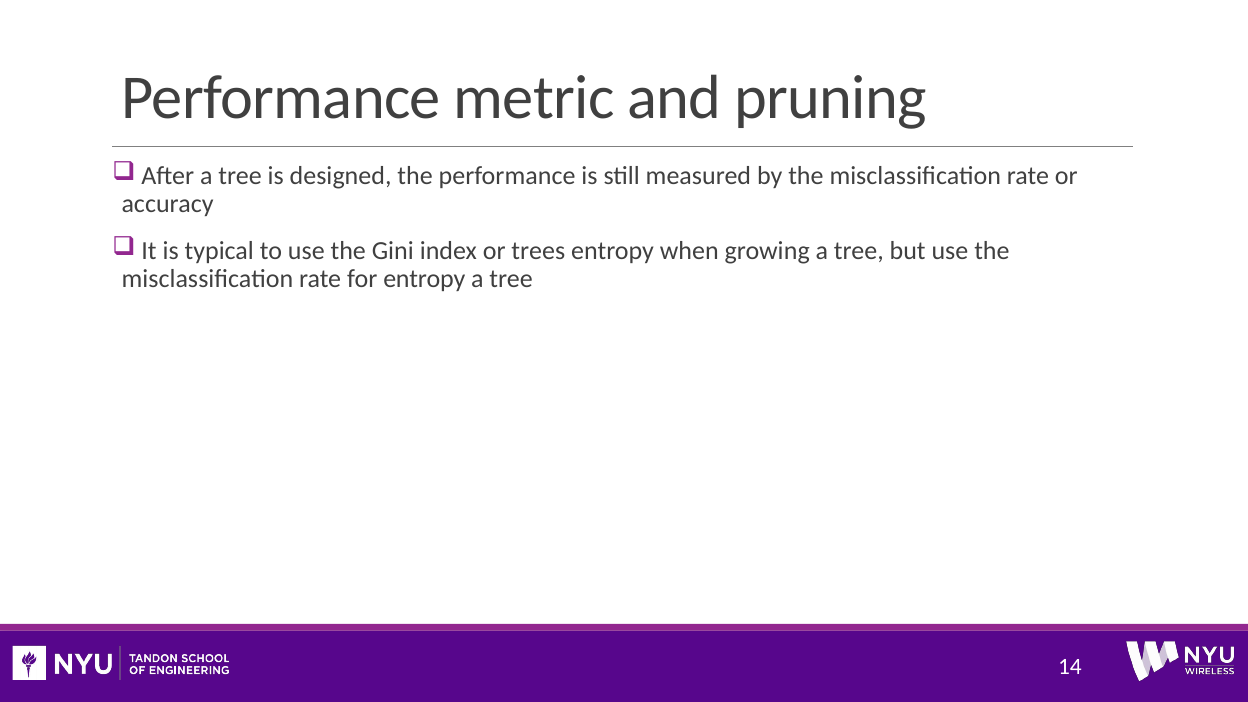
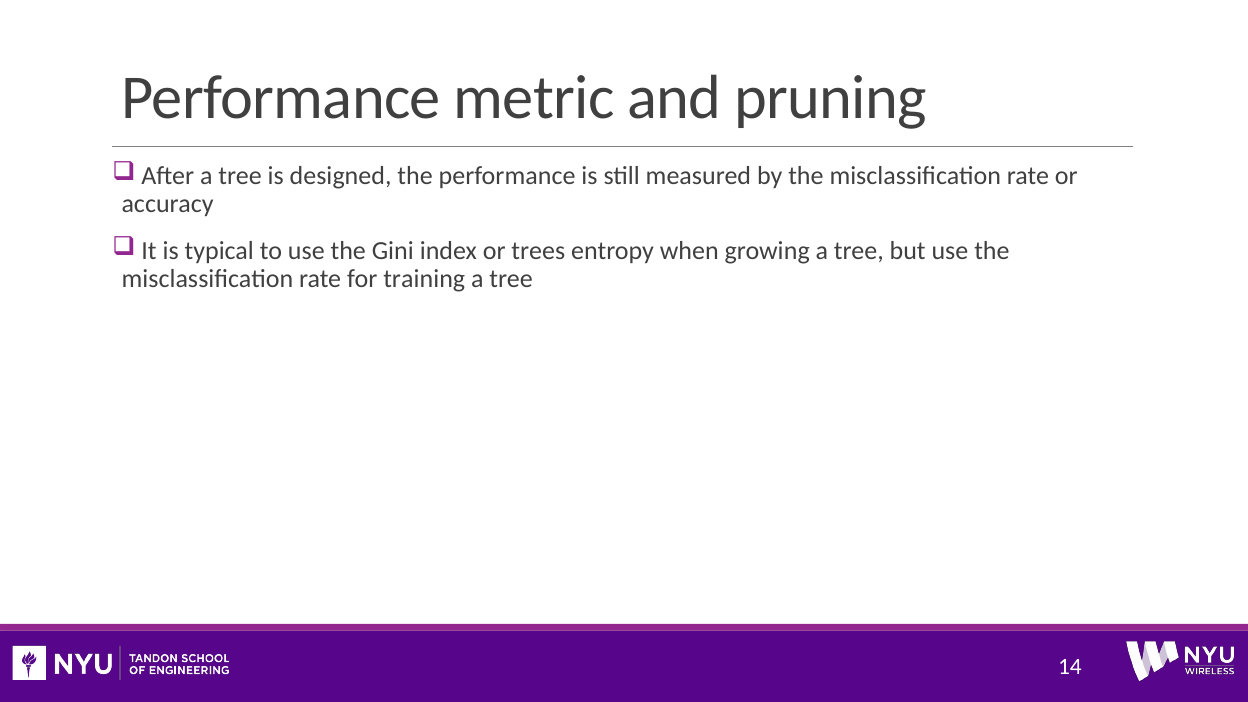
for entropy: entropy -> training
